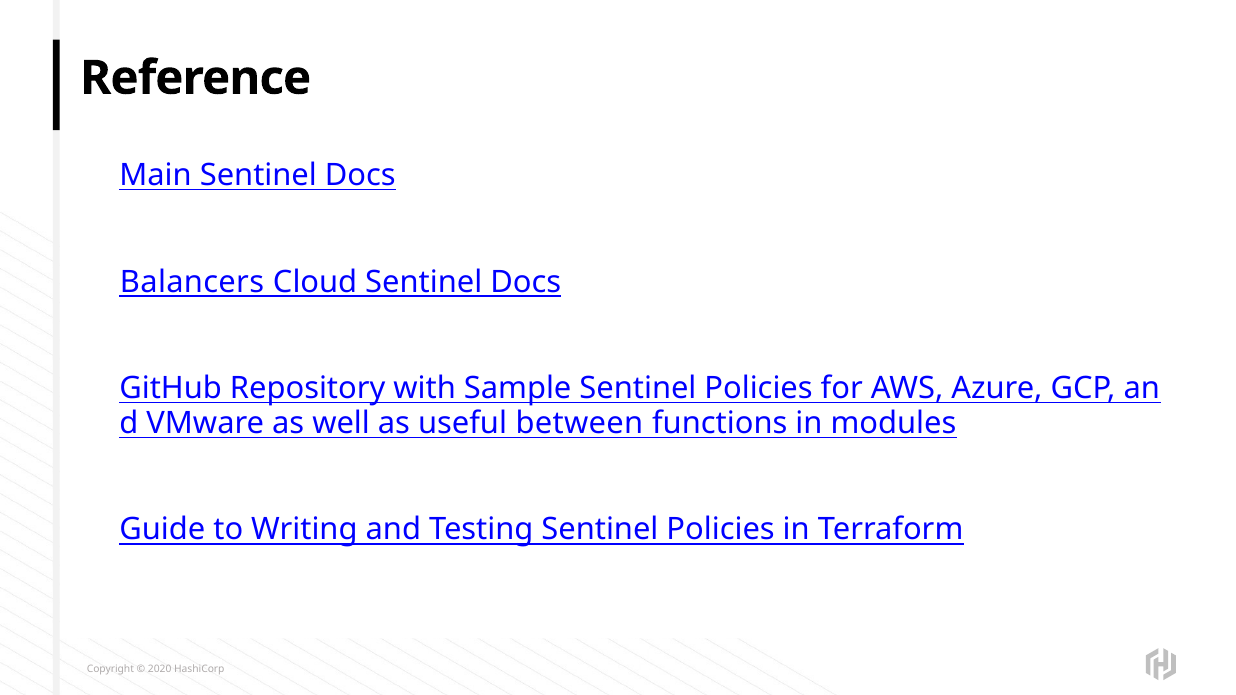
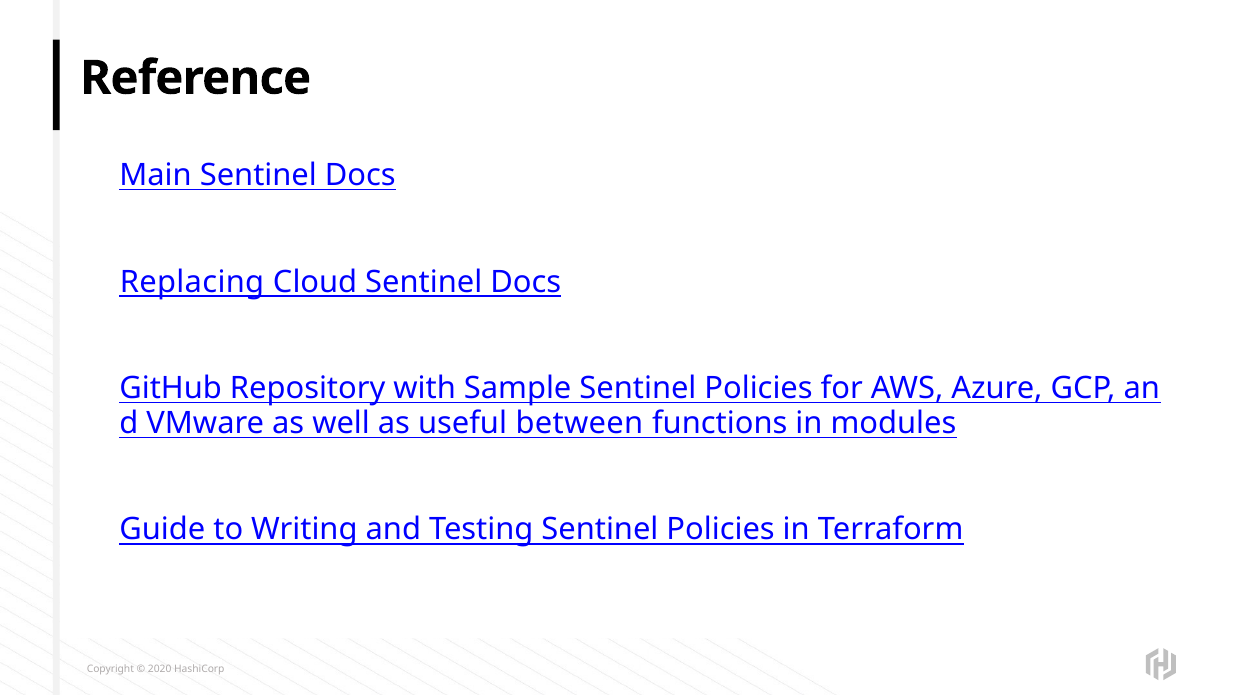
Balancers: Balancers -> Replacing
